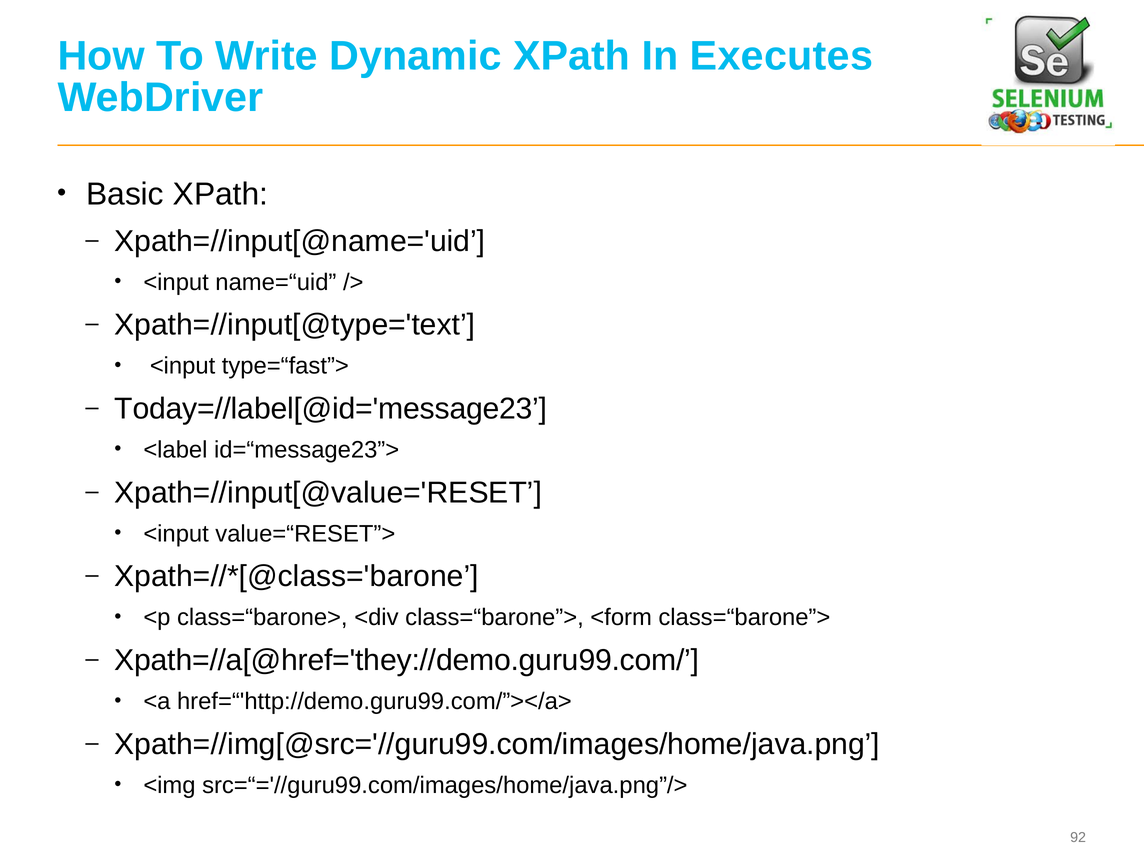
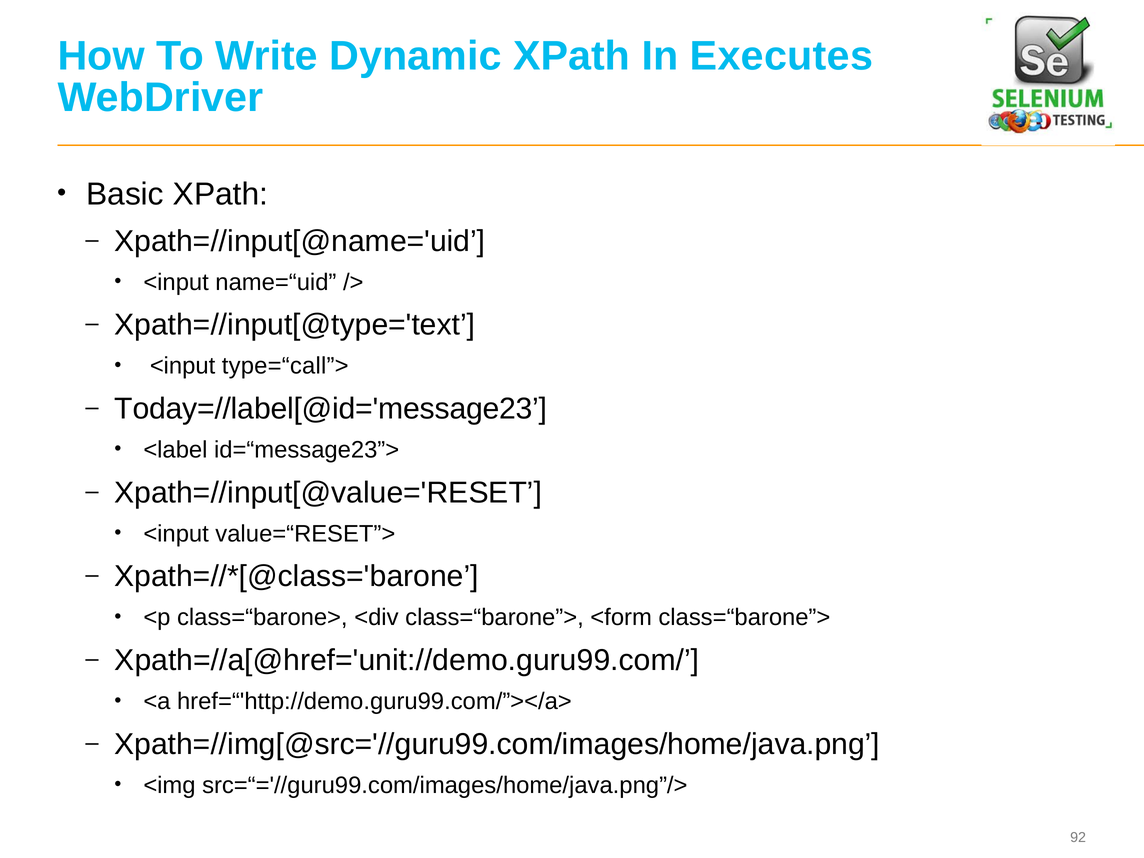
type=“fast”>: type=“fast”> -> type=“call”>
Xpath=//a[@href='they://demo.guru99.com/: Xpath=//a[@href='they://demo.guru99.com/ -> Xpath=//a[@href='unit://demo.guru99.com/
